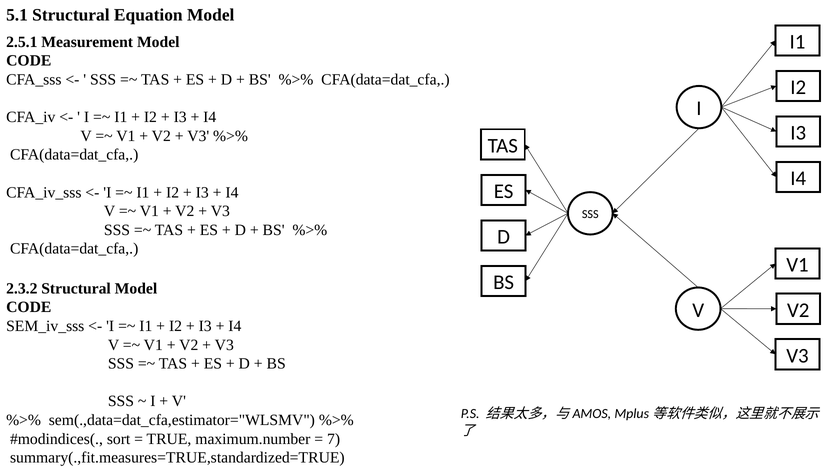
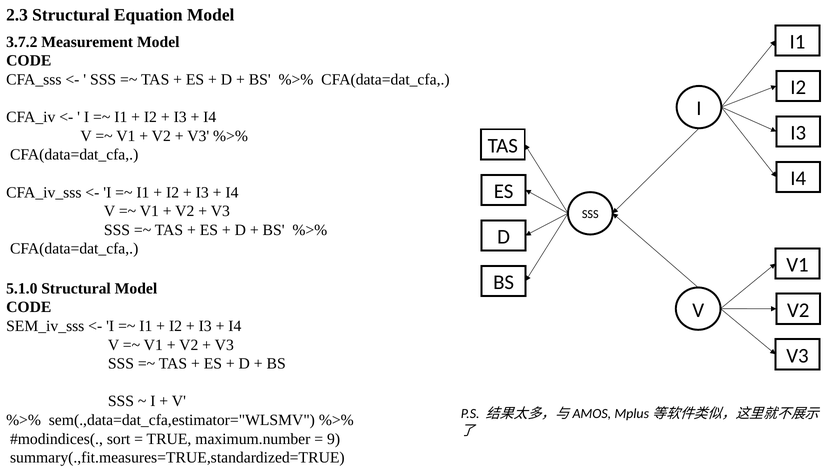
5.1: 5.1 -> 2.3
2.5.1: 2.5.1 -> 3.7.2
2.3.2: 2.3.2 -> 5.1.0
7: 7 -> 9
